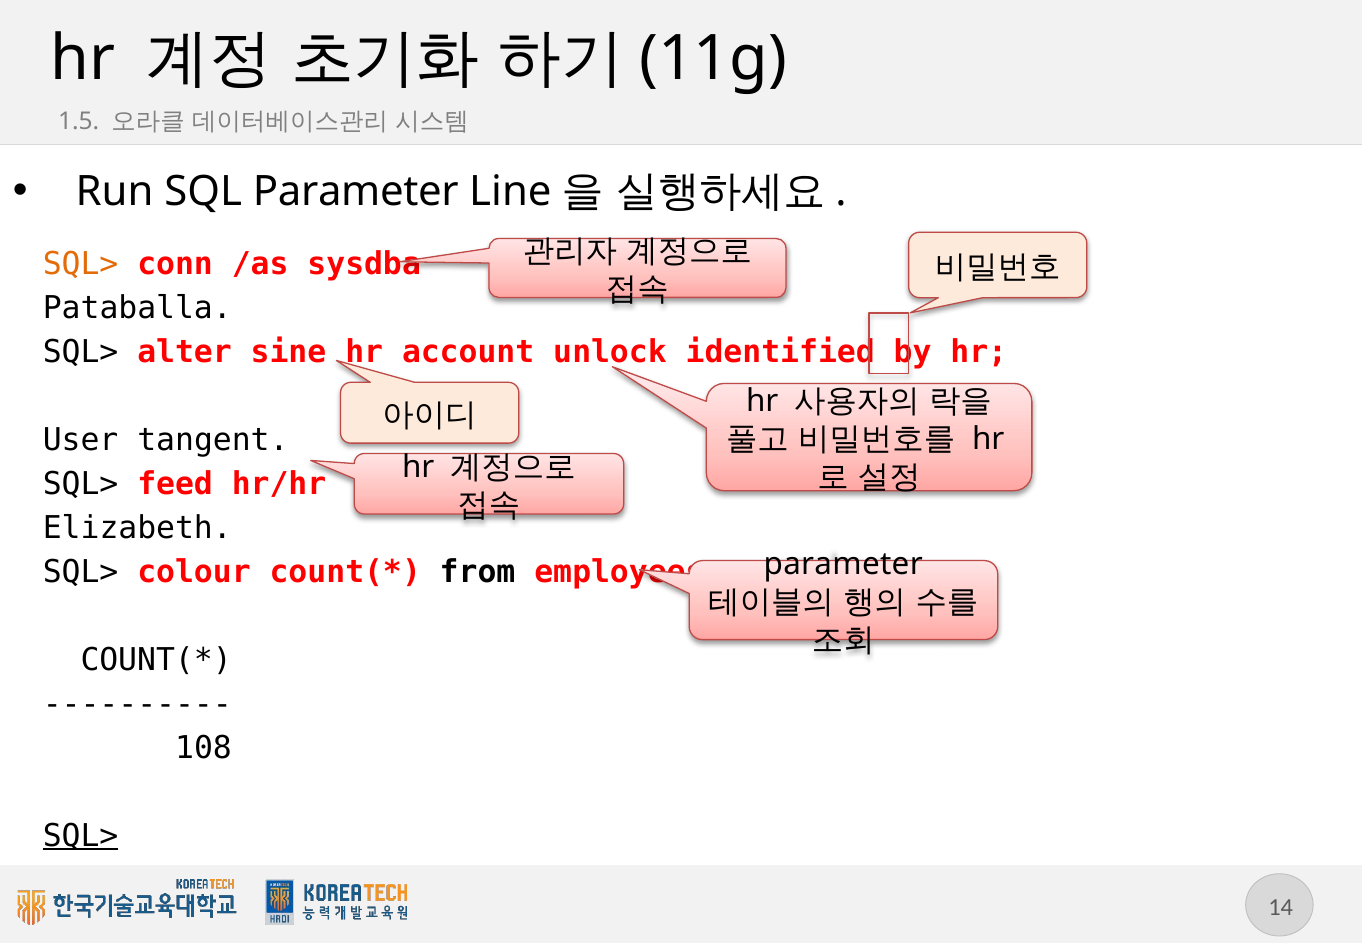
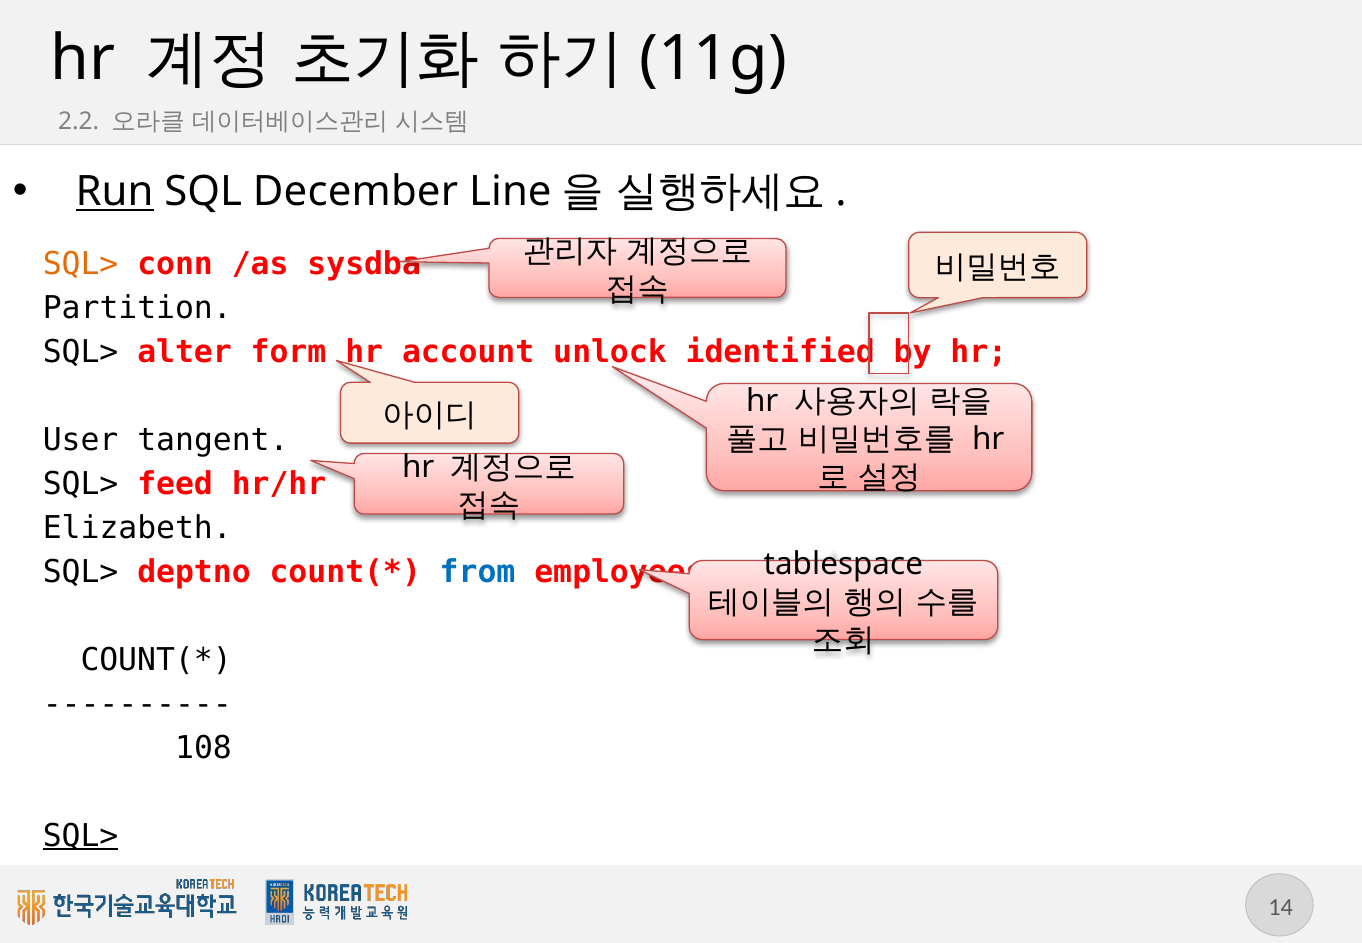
1.5: 1.5 -> 2.2
Run underline: none -> present
SQL Parameter: Parameter -> December
Pataballa: Pataballa -> Partition
sine: sine -> form
parameter at (843, 564): parameter -> tablespace
colour: colour -> deptno
from colour: black -> blue
